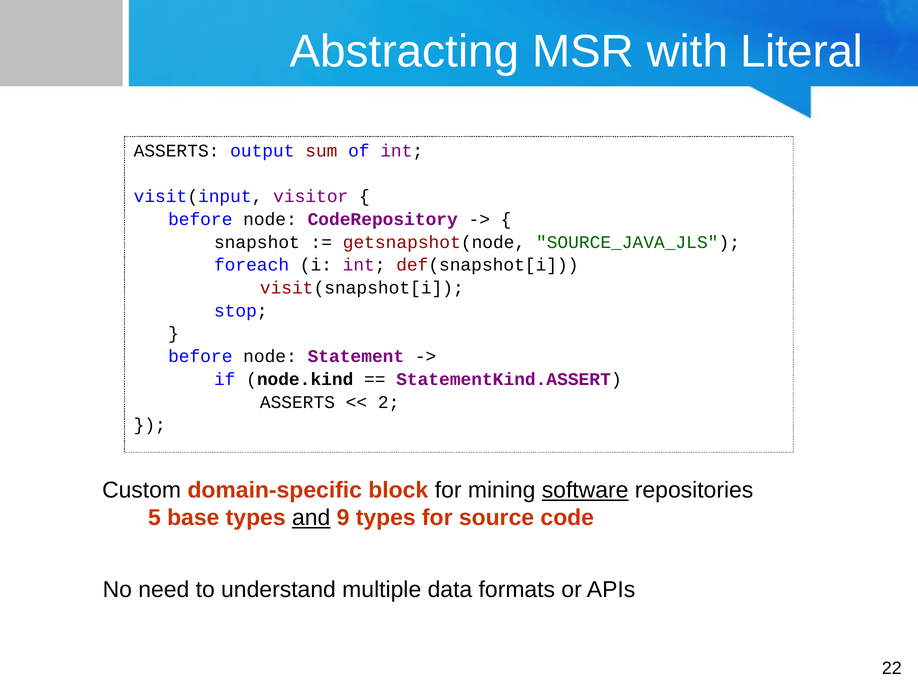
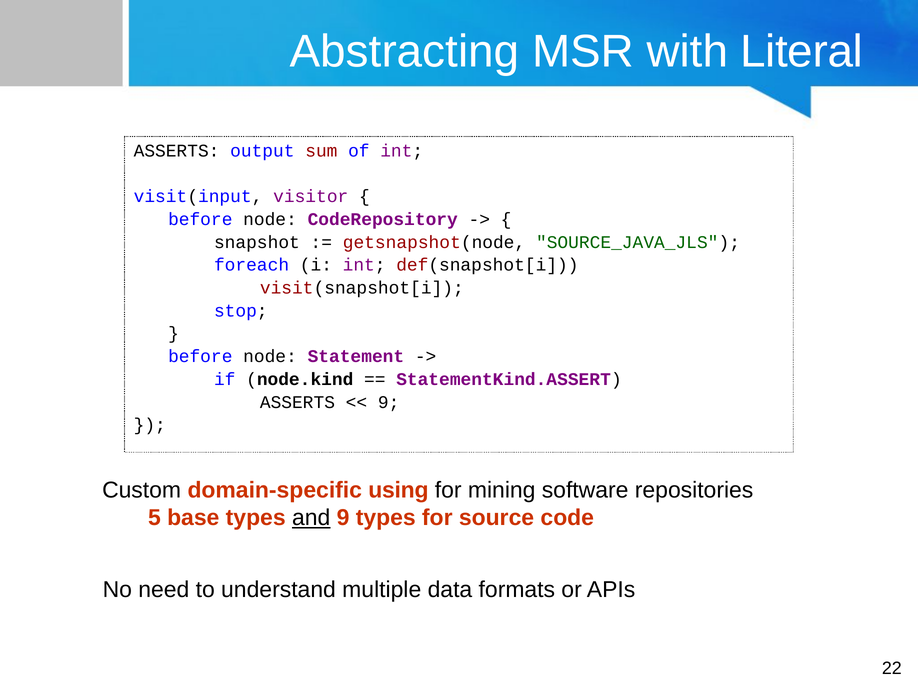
2 at (389, 402): 2 -> 9
block: block -> using
software underline: present -> none
